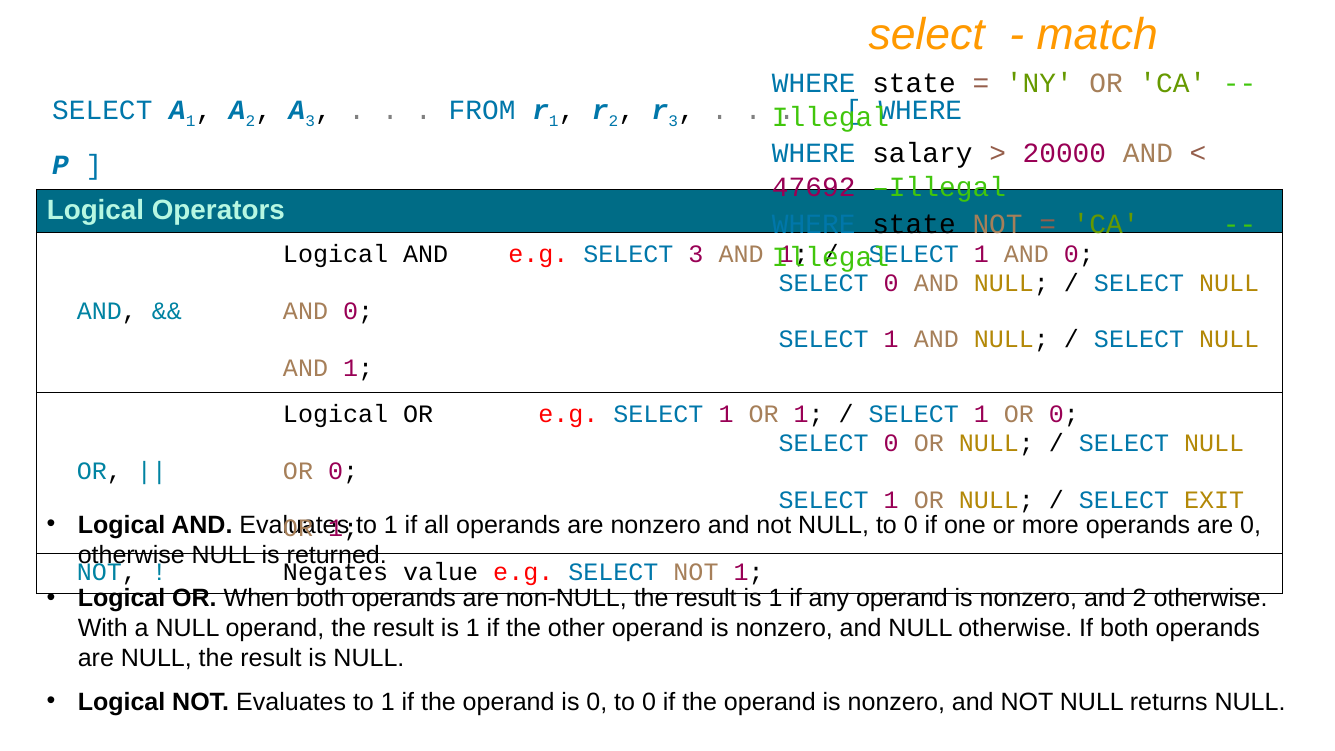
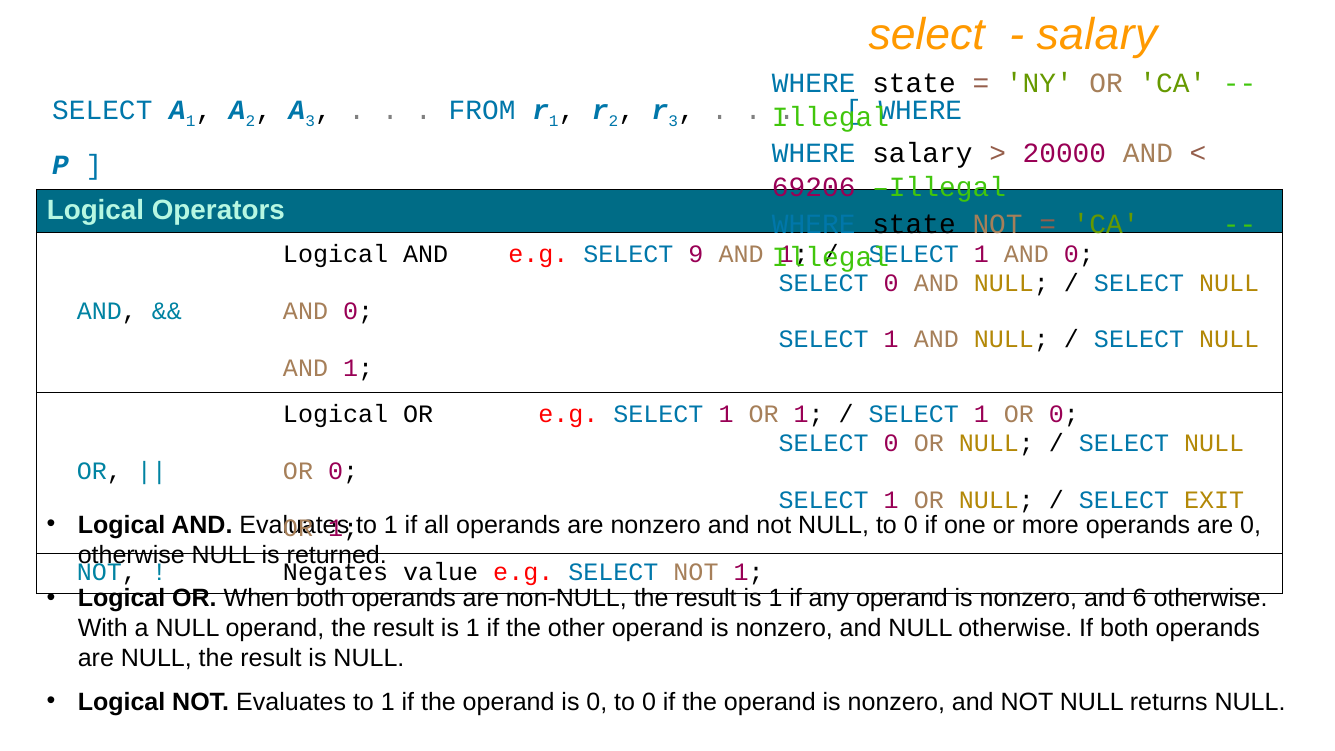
match at (1097, 35): match -> salary
47692: 47692 -> 69206
SELECT 3: 3 -> 9
and 2: 2 -> 6
